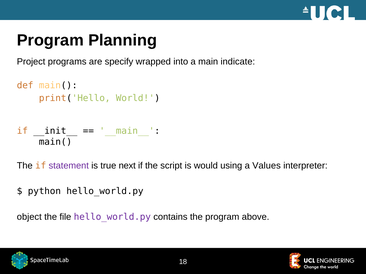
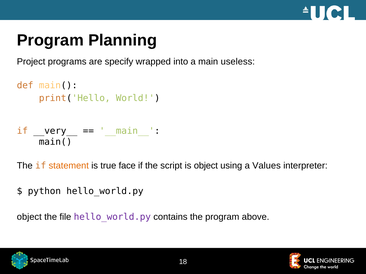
indicate: indicate -> useless
__init__: __init__ -> __very__
statement colour: purple -> orange
next: next -> face
is would: would -> object
